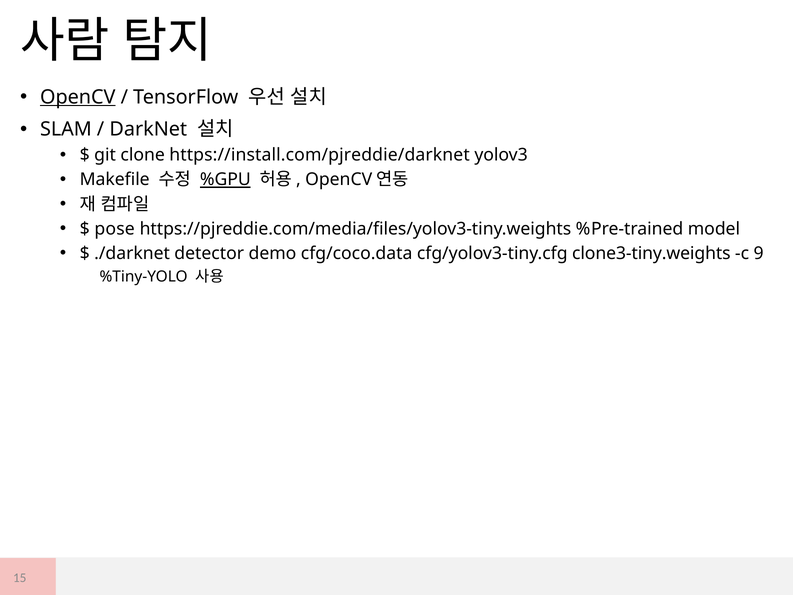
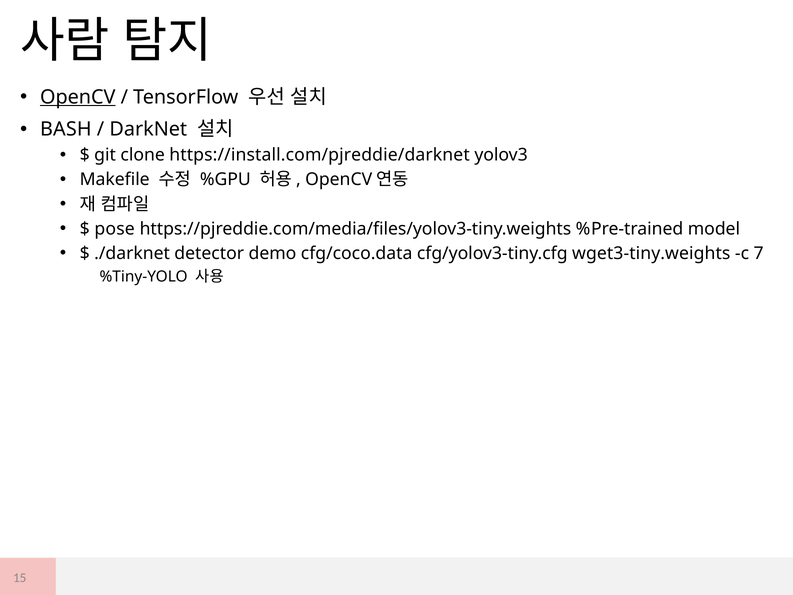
SLAM: SLAM -> BASH
%GPU underline: present -> none
clone3-tiny.weights: clone3-tiny.weights -> wget3-tiny.weights
9: 9 -> 7
